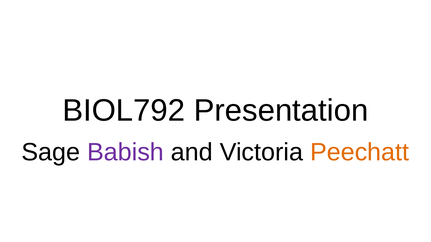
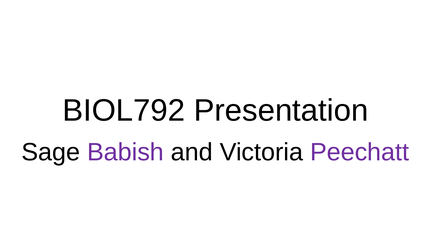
Peechatt colour: orange -> purple
